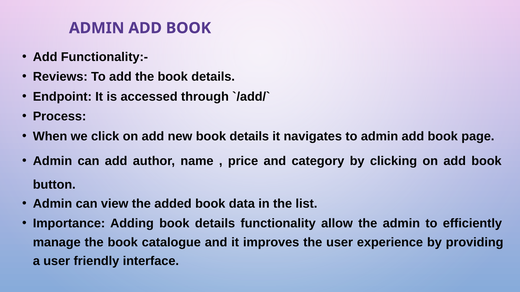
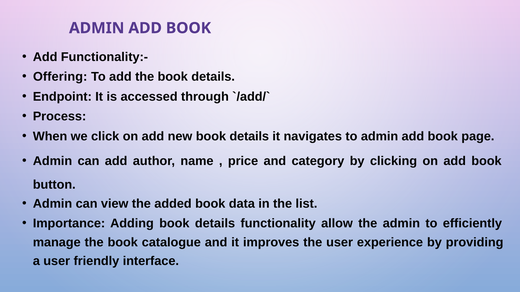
Reviews: Reviews -> Offering
